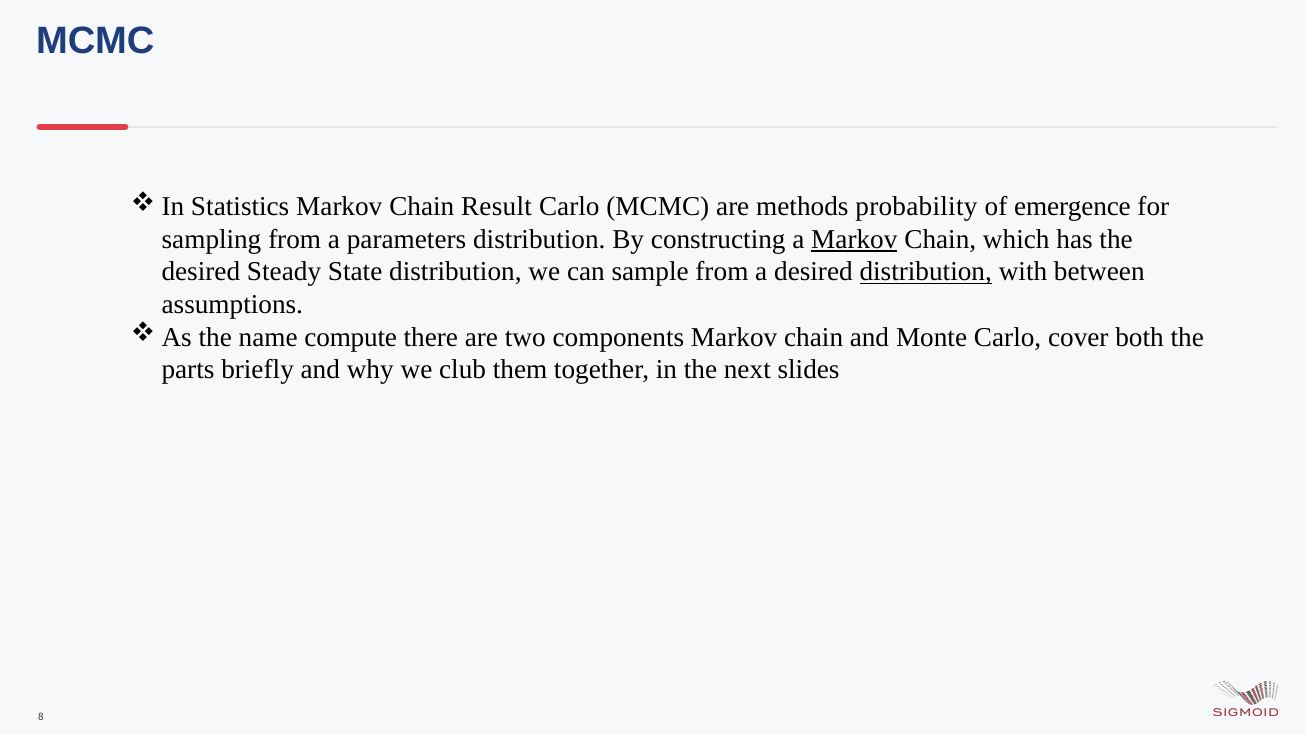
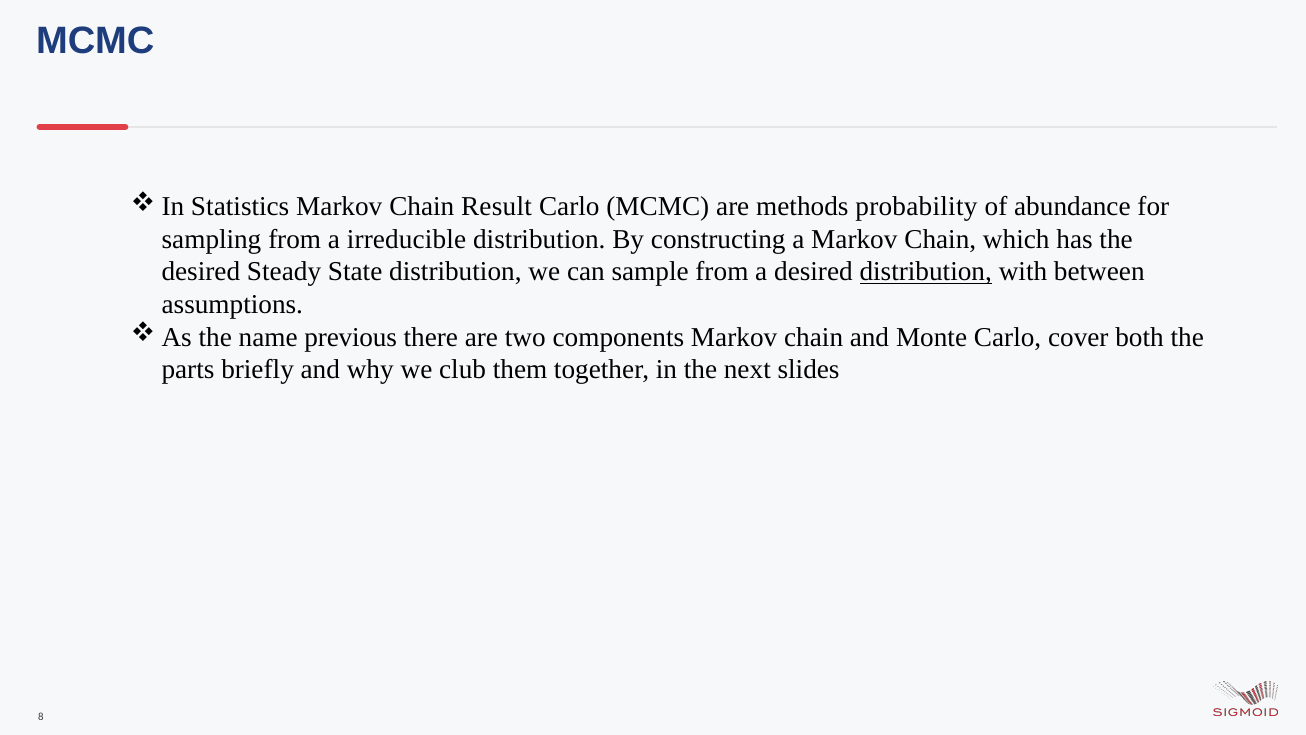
emergence: emergence -> abundance
parameters: parameters -> irreducible
Markov at (854, 239) underline: present -> none
compute: compute -> previous
